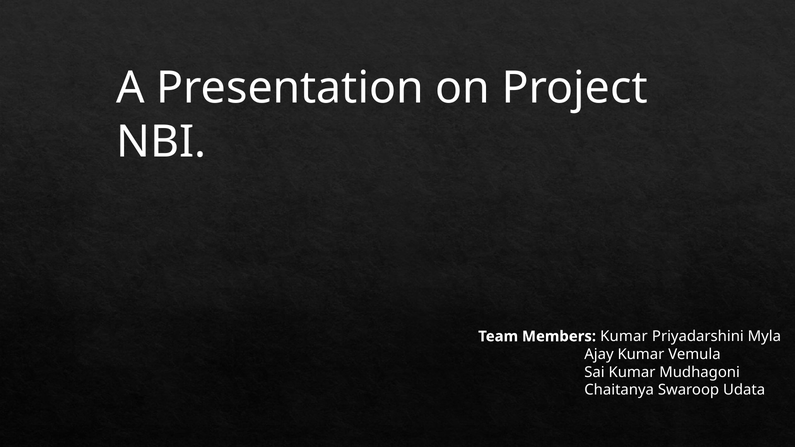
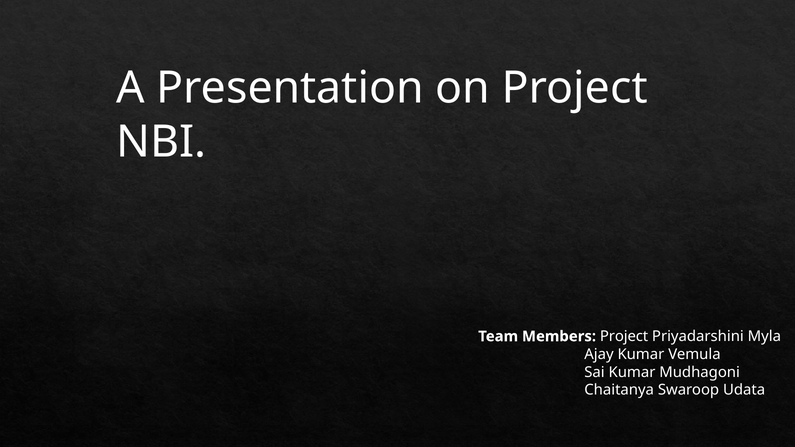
Members Kumar: Kumar -> Project
